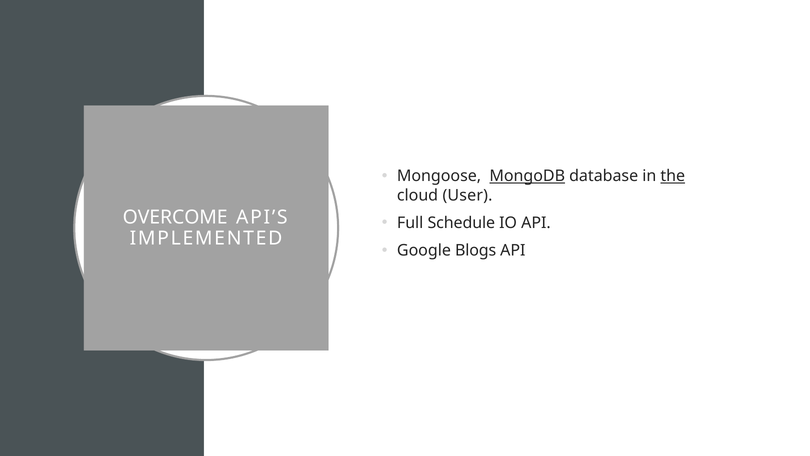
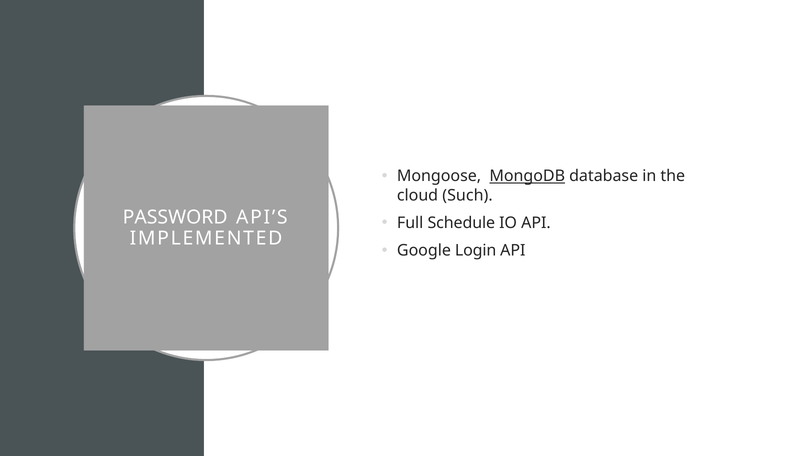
the underline: present -> none
User: User -> Such
OVERCOME: OVERCOME -> PASSWORD
Blogs: Blogs -> Login
